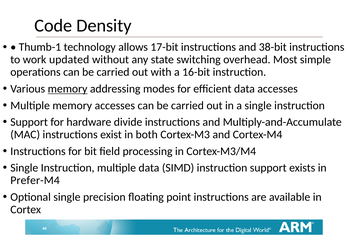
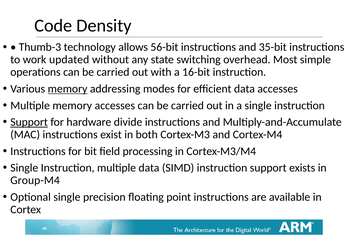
Thumb-1: Thumb-1 -> Thumb-3
17-bit: 17-bit -> 56-bit
38-bit: 38-bit -> 35-bit
Support at (29, 122) underline: none -> present
Prefer-M4: Prefer-M4 -> Group-M4
